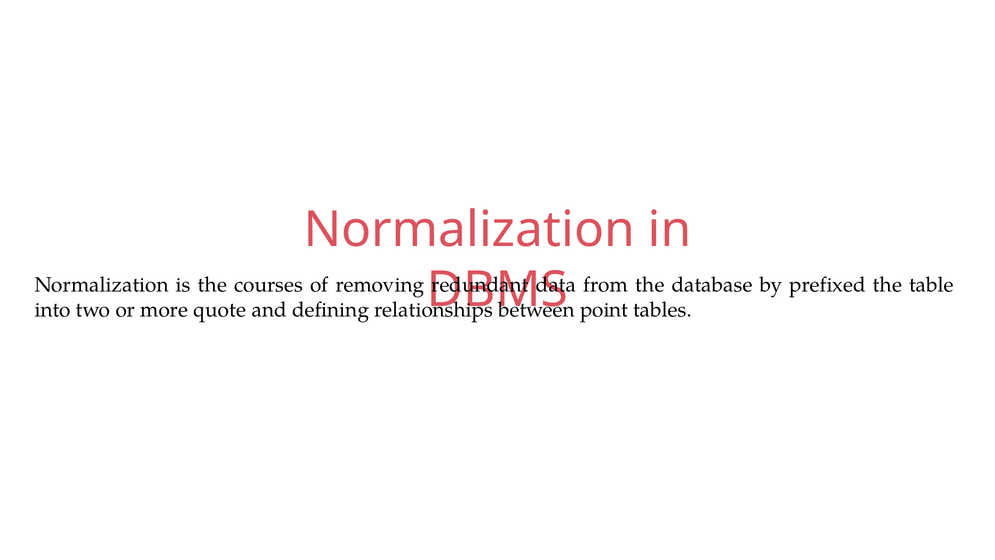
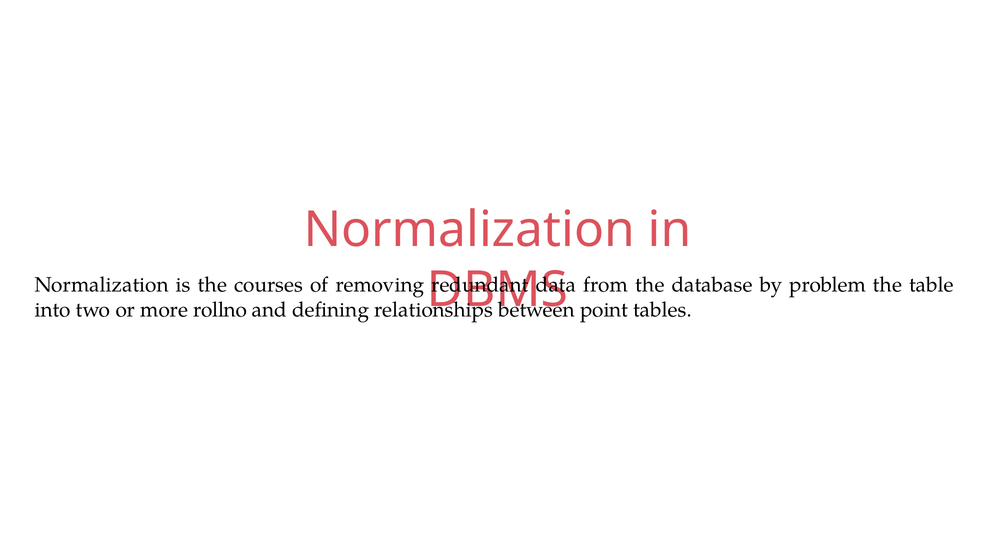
prefixed: prefixed -> problem
quote: quote -> rollno
